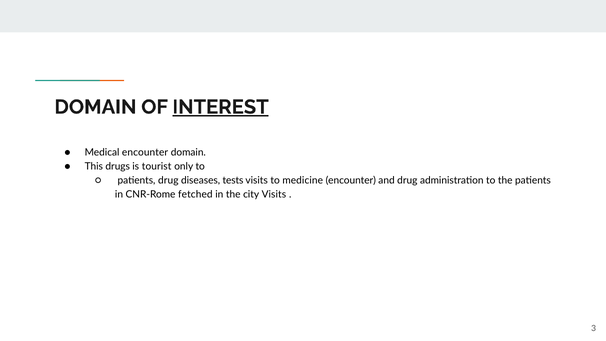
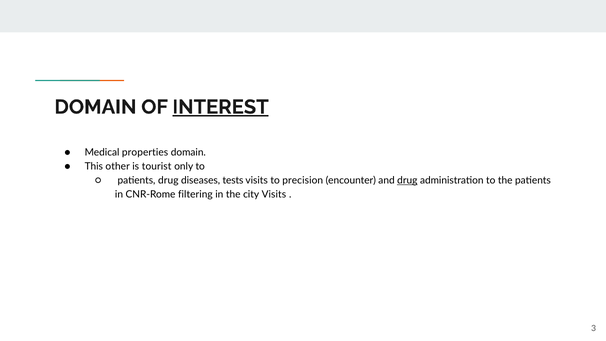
Medical encounter: encounter -> properties
drugs: drugs -> other
medicine: medicine -> precision
drug at (407, 180) underline: none -> present
fetched: fetched -> filtering
